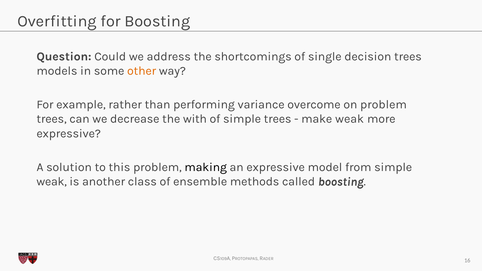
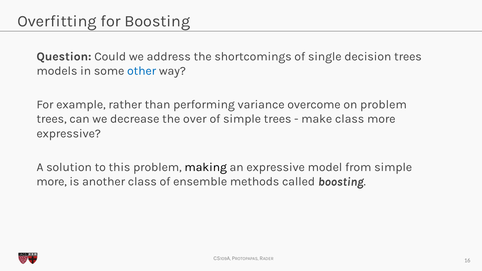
other colour: orange -> blue
with: with -> over
make weak: weak -> class
weak at (52, 182): weak -> more
